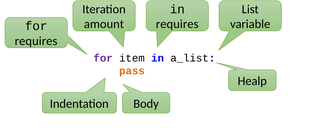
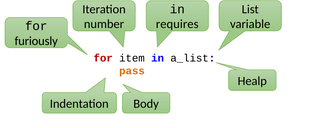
amount: amount -> number
requires at (36, 41): requires -> furiously
for at (103, 58) colour: purple -> red
